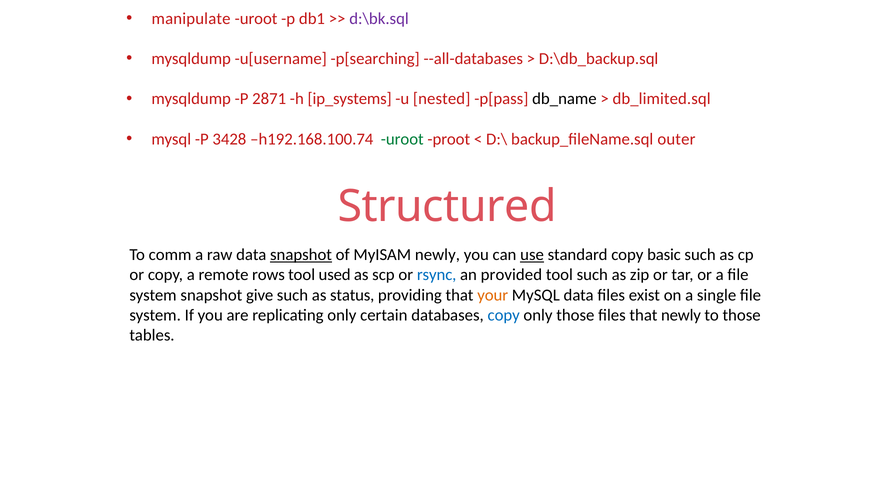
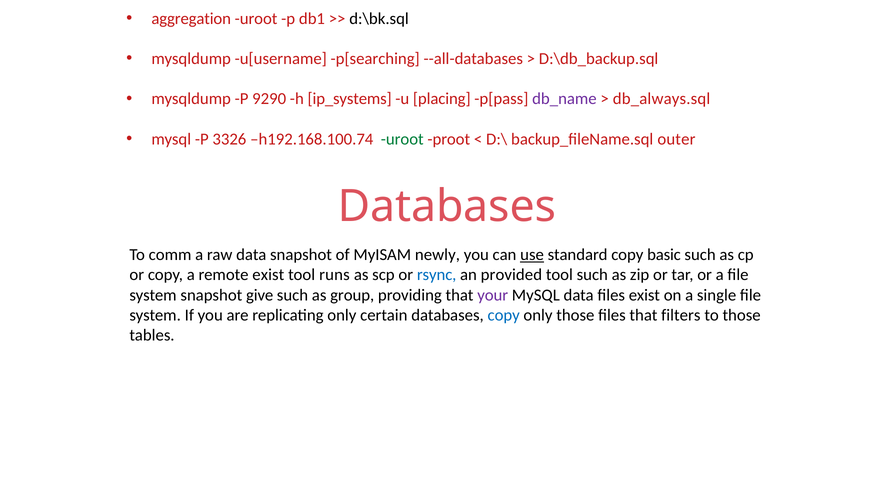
manipulate: manipulate -> aggregation
d:\bk.sql colour: purple -> black
2871: 2871 -> 9290
nested: nested -> placing
db_name colour: black -> purple
db_limited.sql: db_limited.sql -> db_always.sql
3428: 3428 -> 3326
Structured at (447, 206): Structured -> Databases
snapshot at (301, 255) underline: present -> none
remote rows: rows -> exist
used: used -> runs
status: status -> group
your colour: orange -> purple
that newly: newly -> filters
